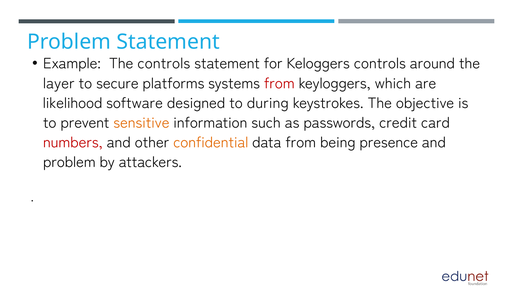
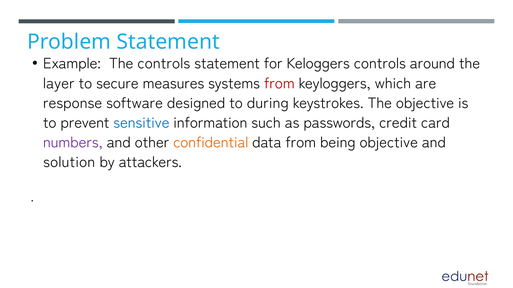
platforms: platforms -> measures
likelihood: likelihood -> response
sensitive colour: orange -> blue
numbers colour: red -> purple
being presence: presence -> objective
problem at (69, 163): problem -> solution
